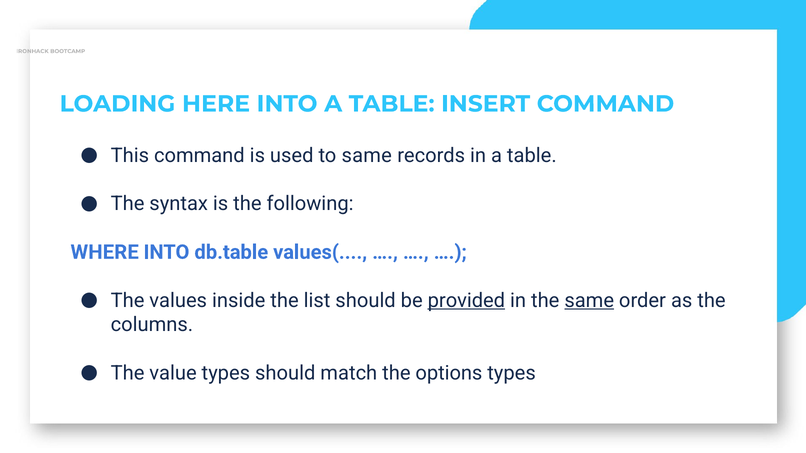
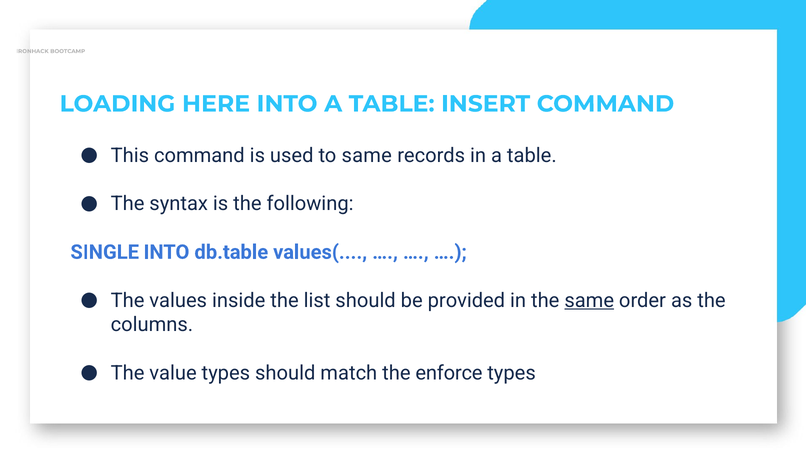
WHERE: WHERE -> SINGLE
provided underline: present -> none
options: options -> enforce
